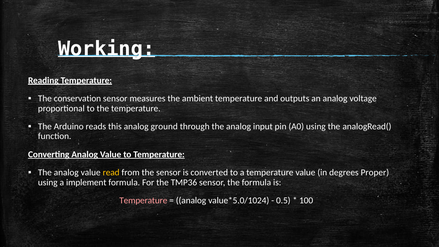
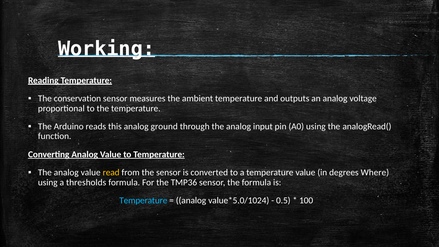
Proper: Proper -> Where
implement: implement -> thresholds
Temperature at (143, 201) colour: pink -> light blue
